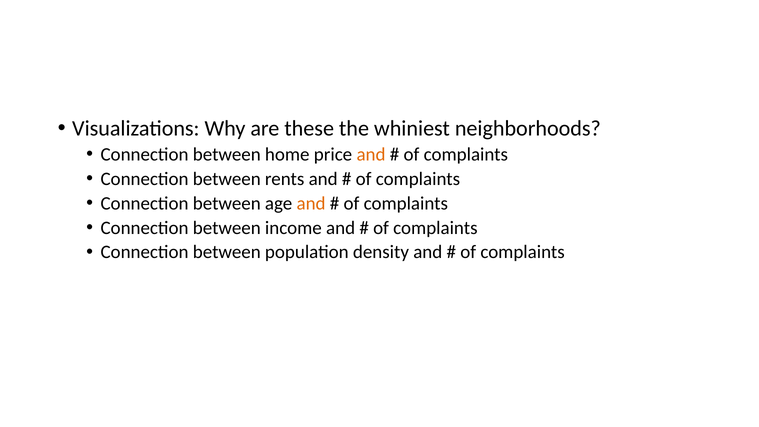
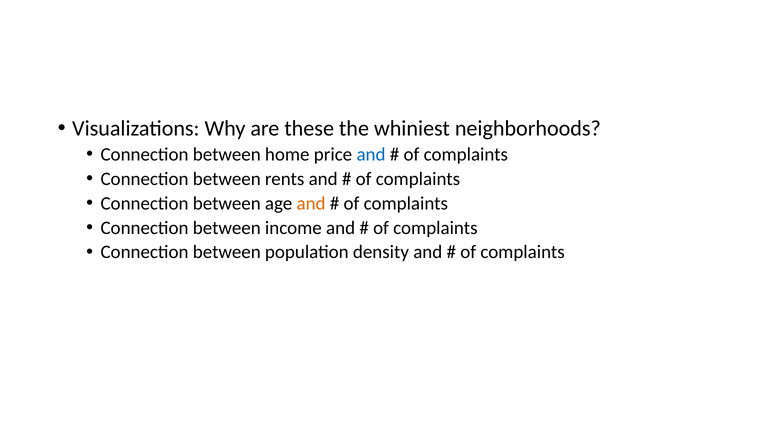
and at (371, 154) colour: orange -> blue
